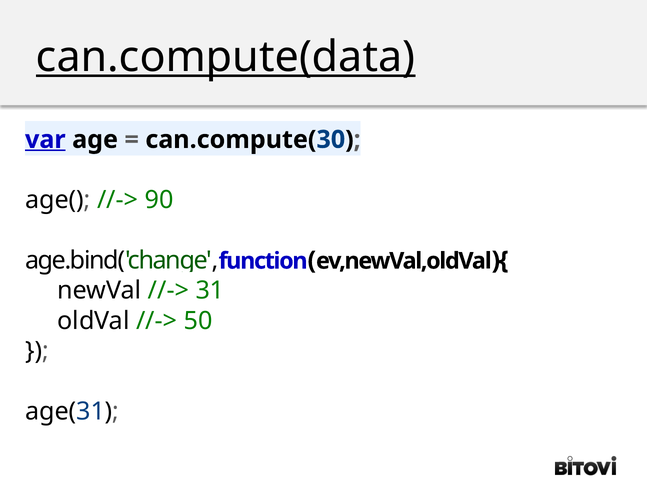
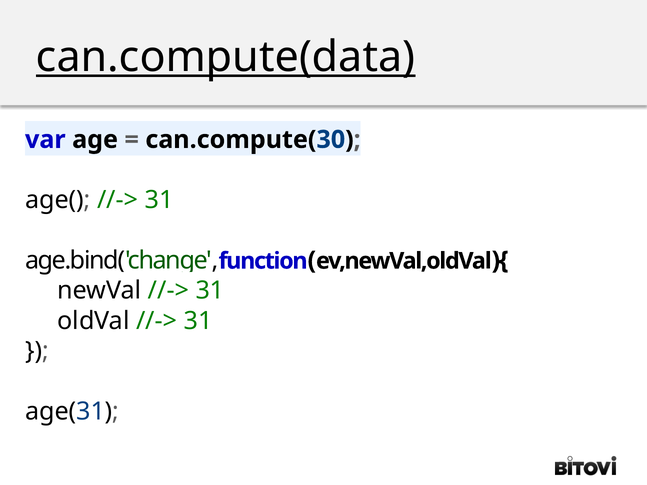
var underline: present -> none
90 at (159, 200): 90 -> 31
50 at (198, 321): 50 -> 31
